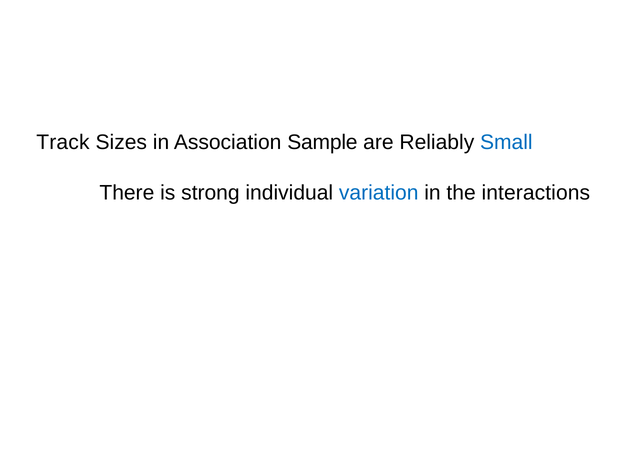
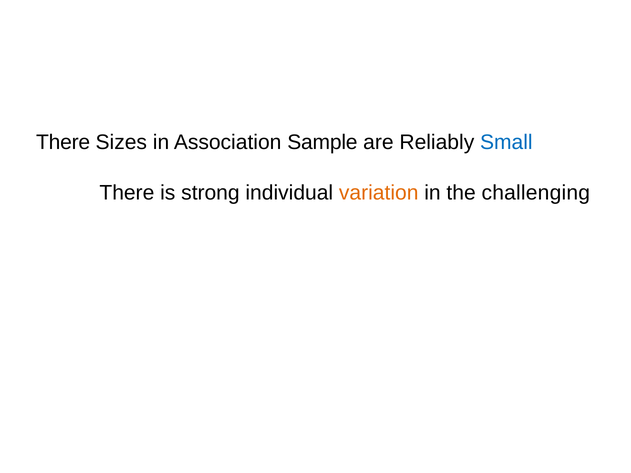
Track at (63, 143): Track -> There
variation colour: blue -> orange
interactions: interactions -> challenging
